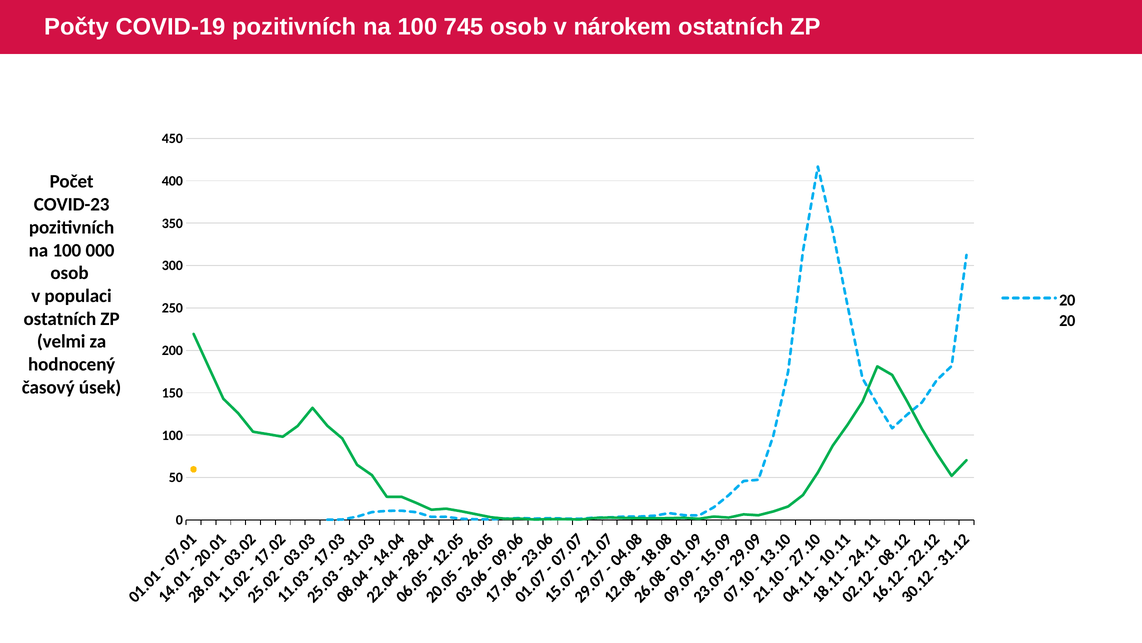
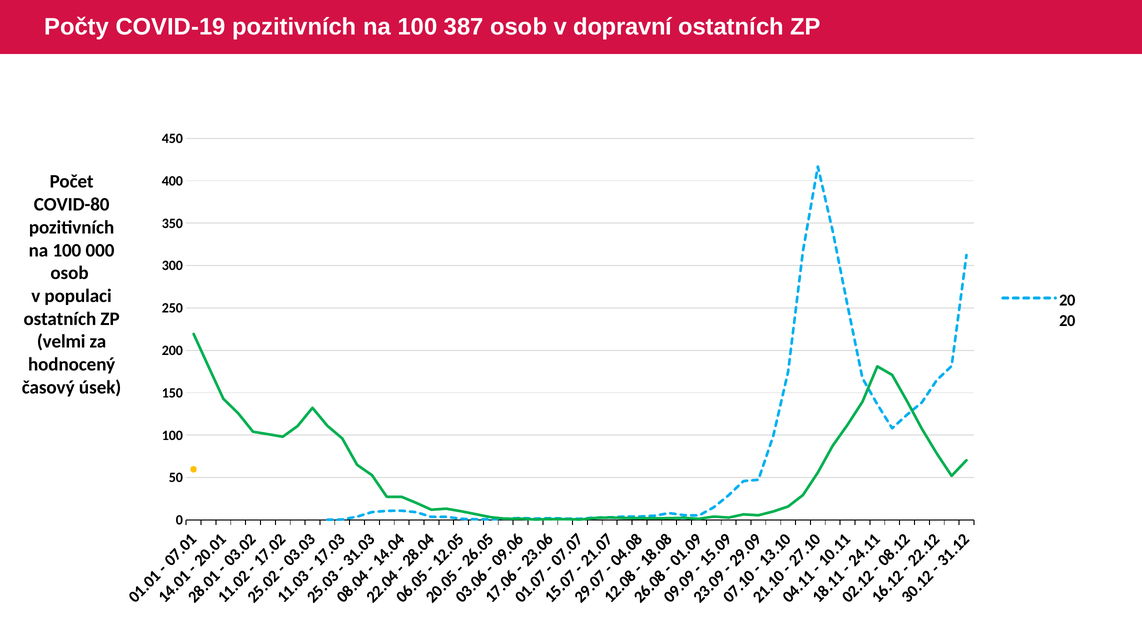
745: 745 -> 387
nárokem: nárokem -> dopravní
COVID-23: COVID-23 -> COVID-80
